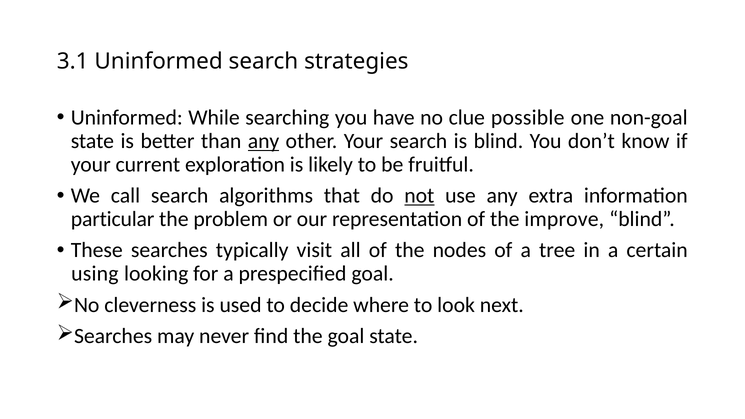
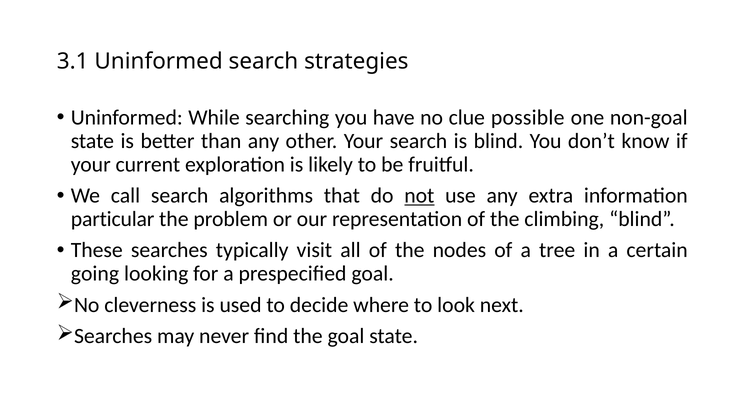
any at (264, 141) underline: present -> none
improve: improve -> climbing
using: using -> going
